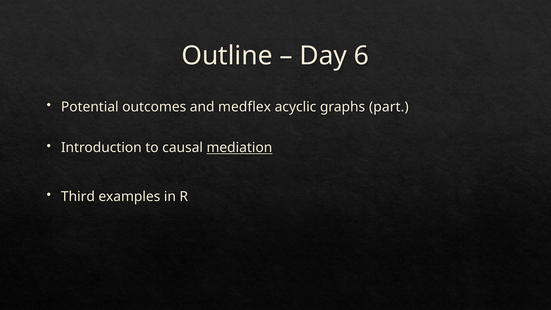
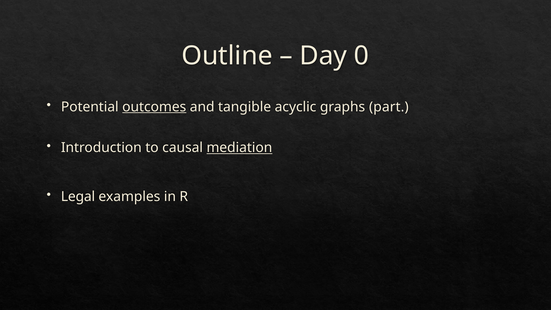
6: 6 -> 0
outcomes underline: none -> present
medflex: medflex -> tangible
Third: Third -> Legal
